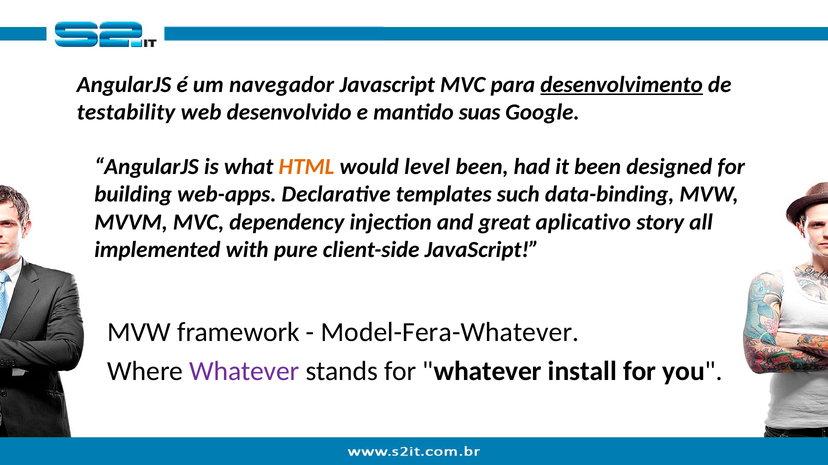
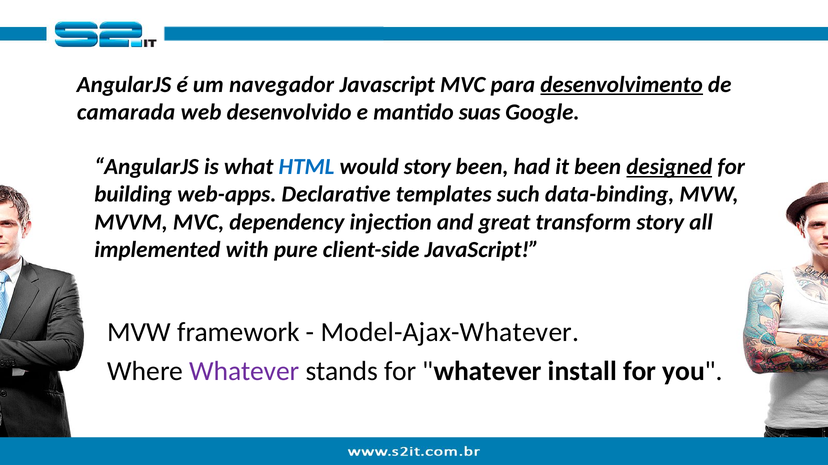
testability: testability -> camarada
HTML colour: orange -> blue
would level: level -> story
designed underline: none -> present
aplicativo: aplicativo -> transform
Model-Fera-Whatever: Model-Fera-Whatever -> Model-Ajax-Whatever
